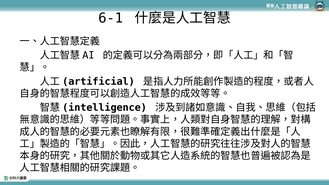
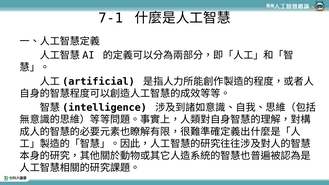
6-1: 6-1 -> 7-1
